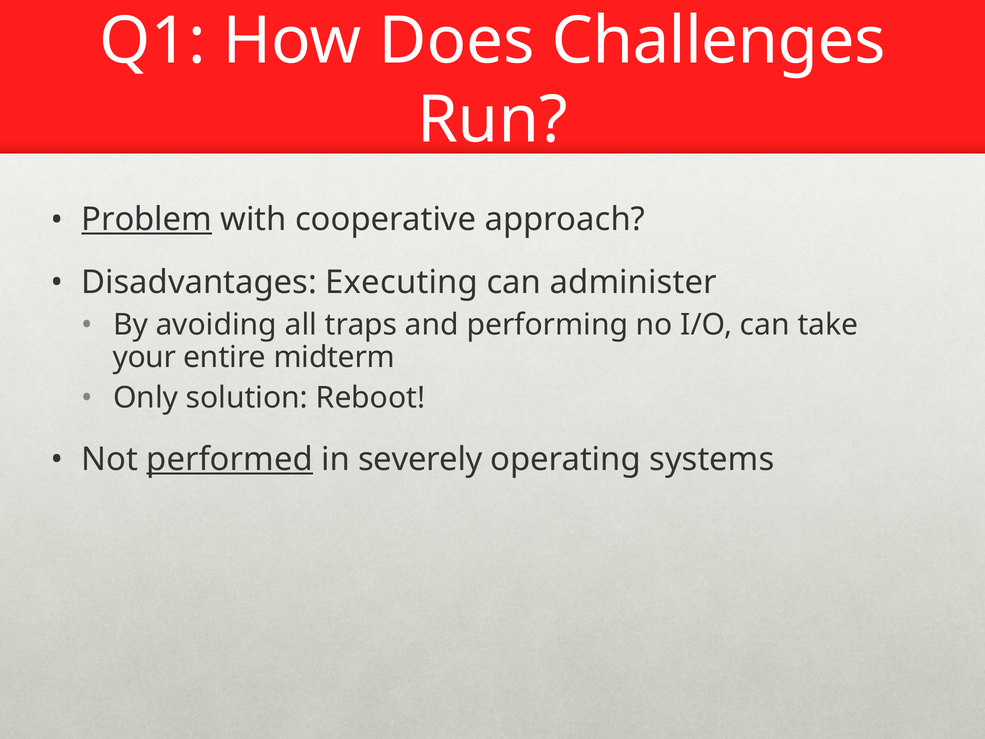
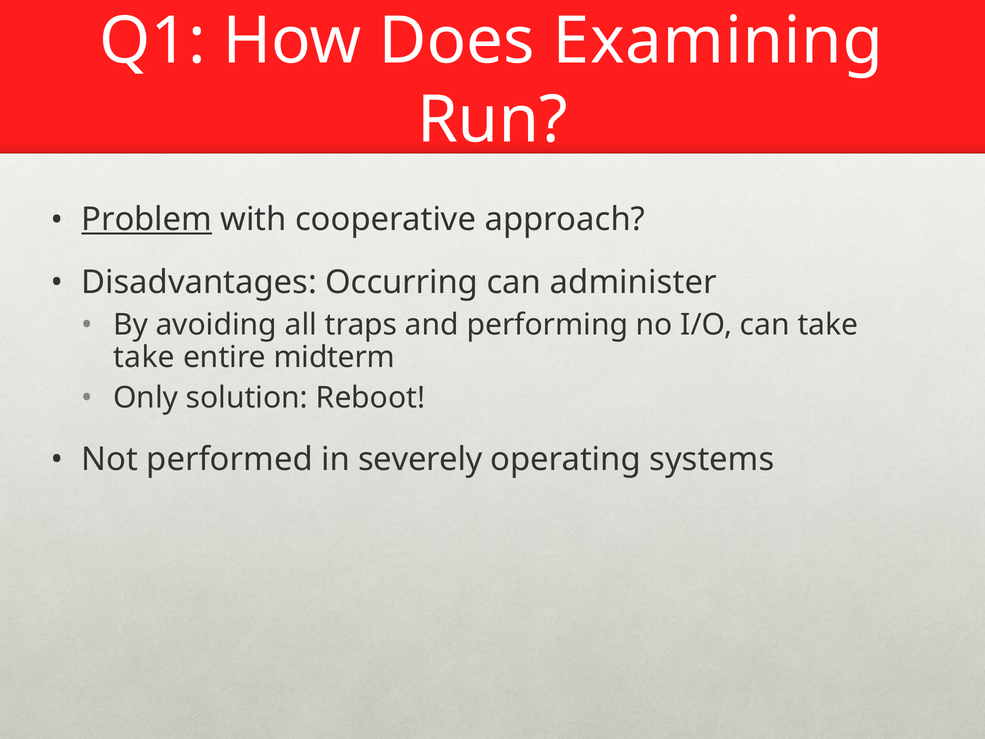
Challenges: Challenges -> Examining
Executing: Executing -> Occurring
your at (144, 357): your -> take
performed underline: present -> none
